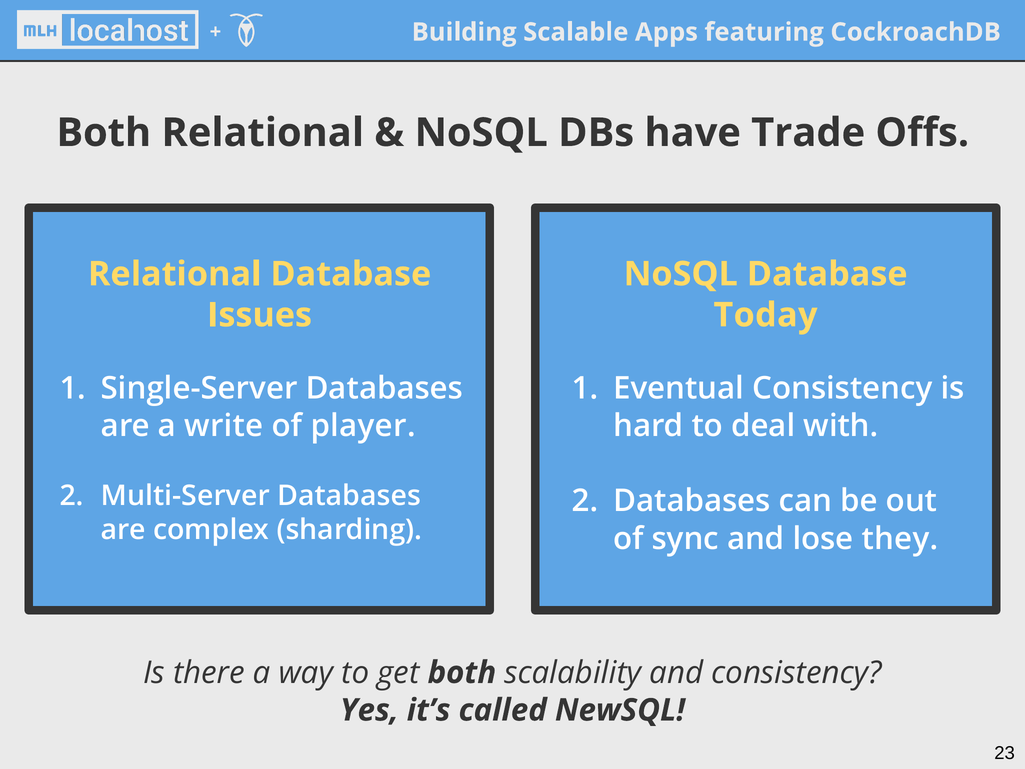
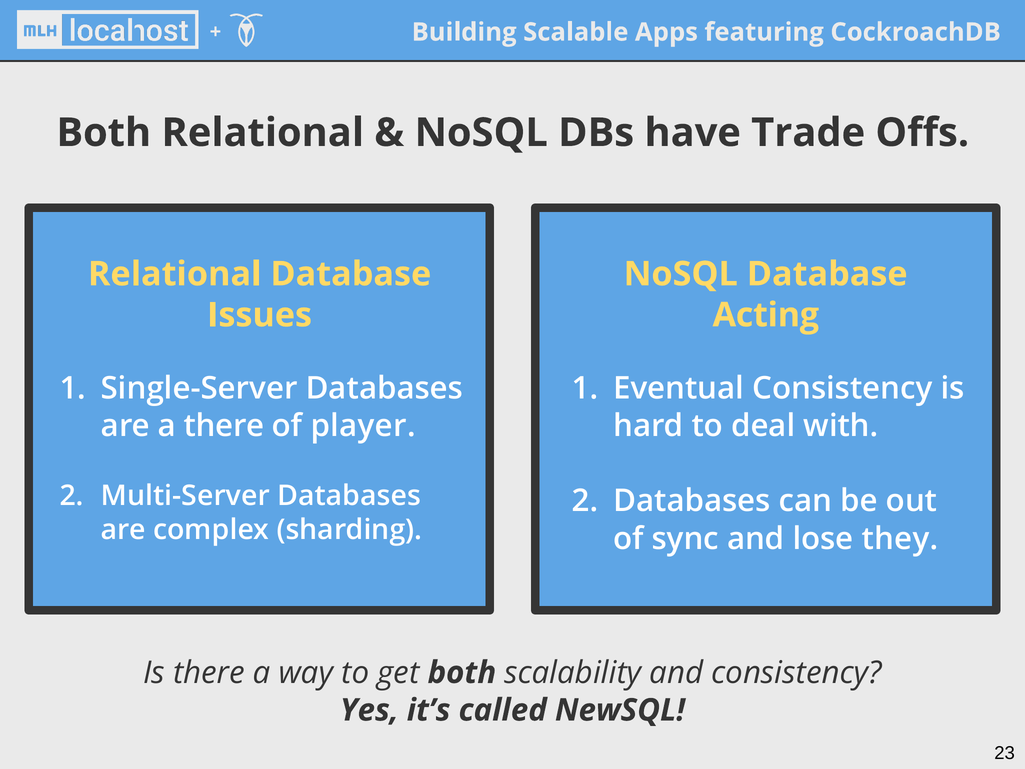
Today: Today -> Acting
a write: write -> there
